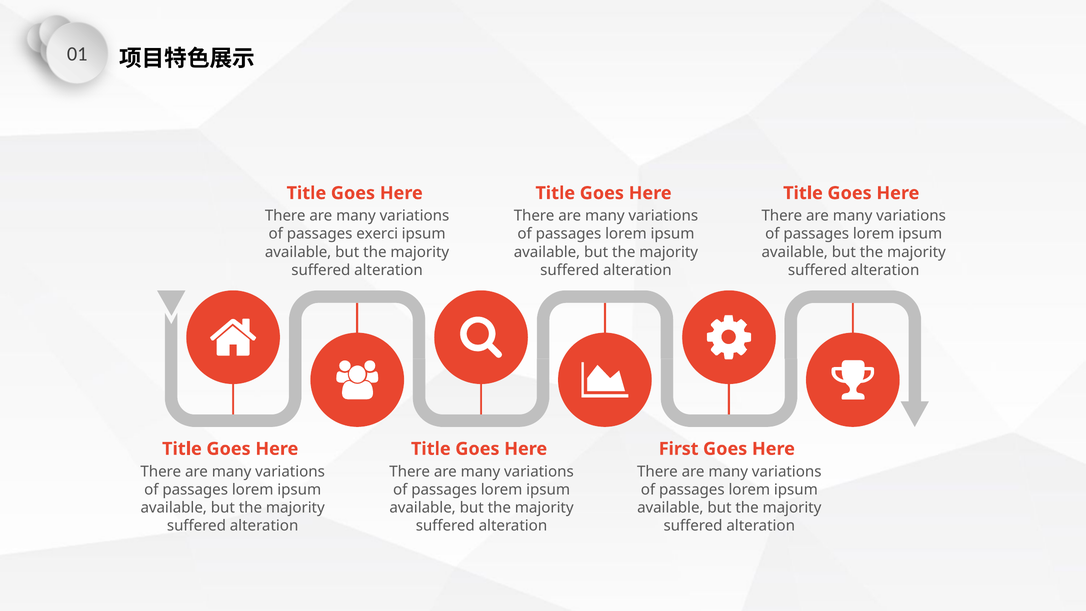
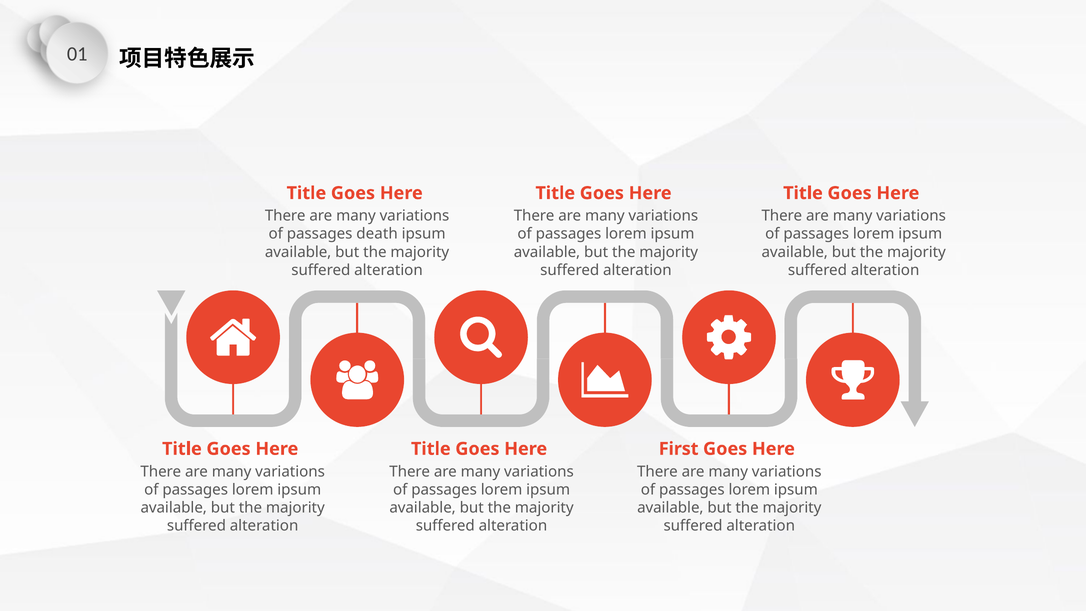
exerci: exerci -> death
